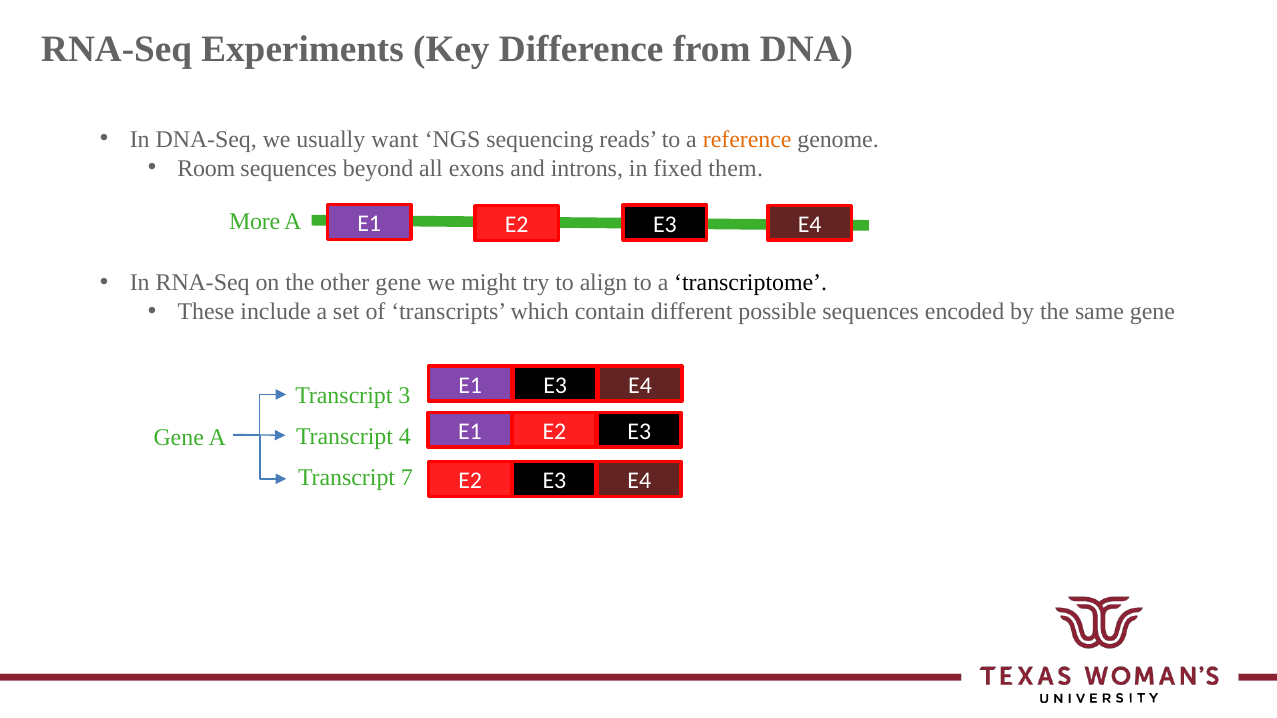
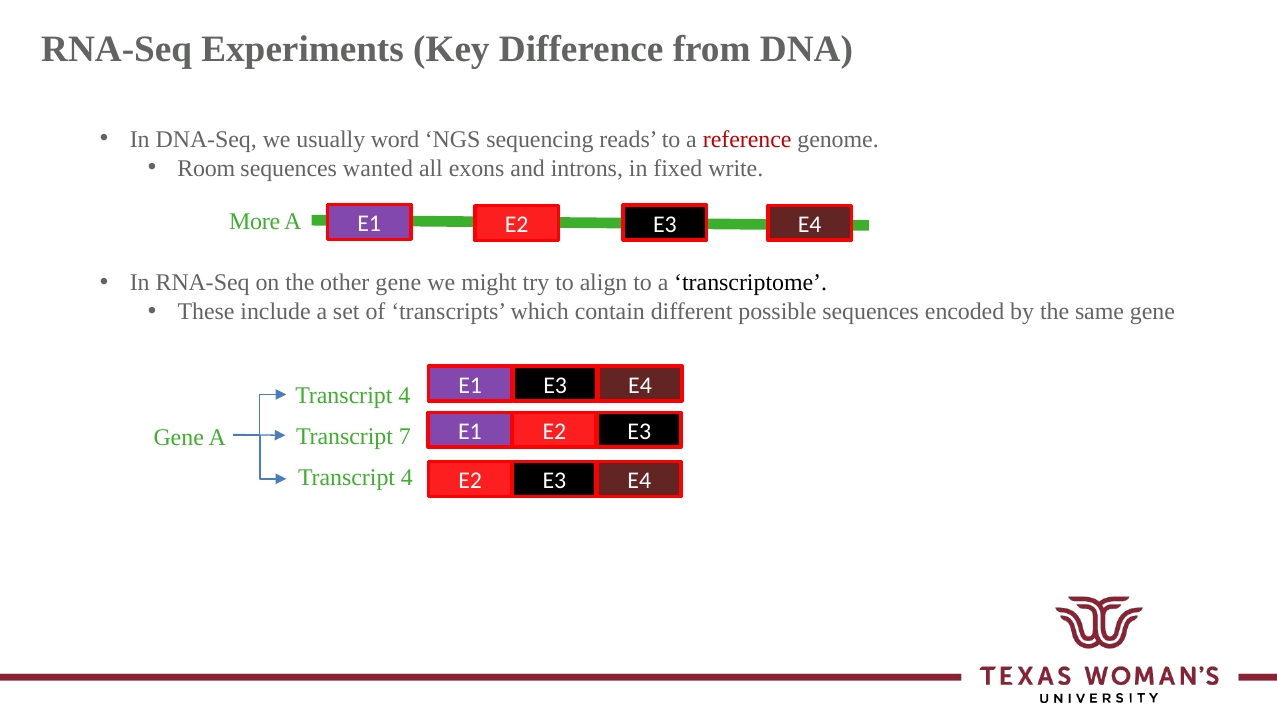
want: want -> word
reference colour: orange -> red
beyond: beyond -> wanted
them: them -> write
3 at (404, 396): 3 -> 4
4: 4 -> 7
7 at (407, 478): 7 -> 4
